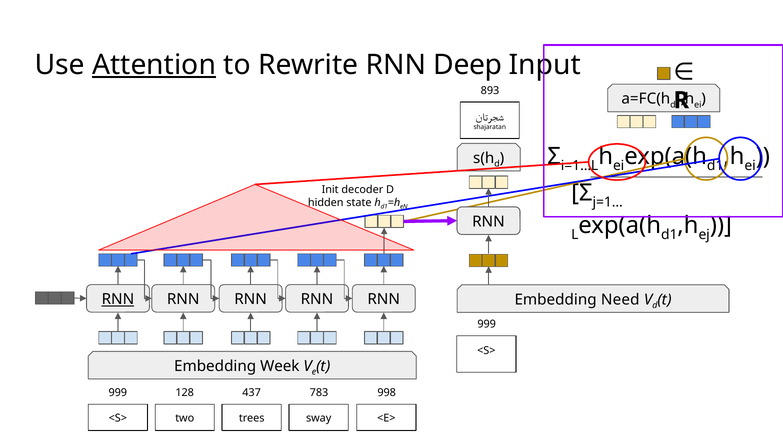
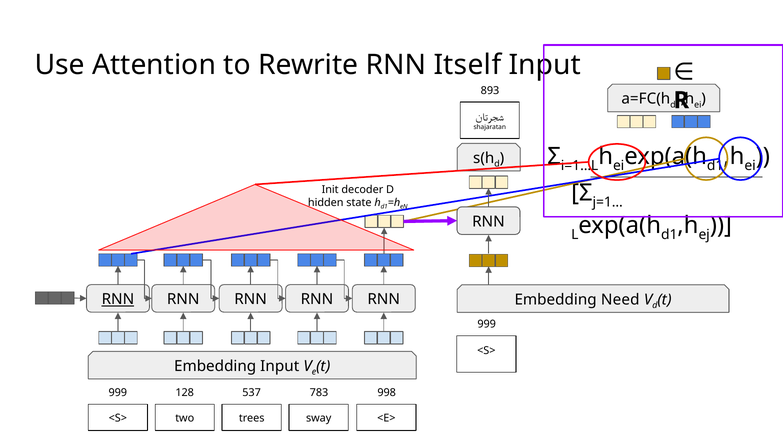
Attention underline: present -> none
Deep: Deep -> Itself
Embedding Week: Week -> Input
437: 437 -> 537
